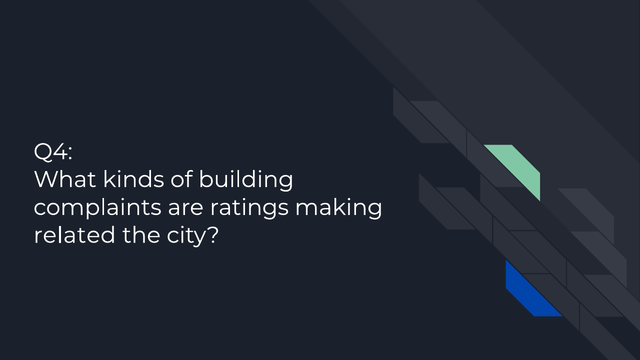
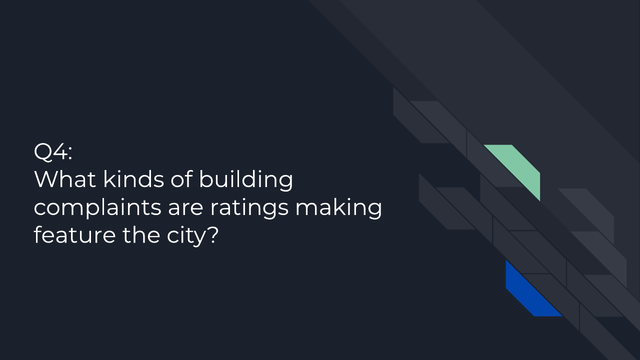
related: related -> feature
